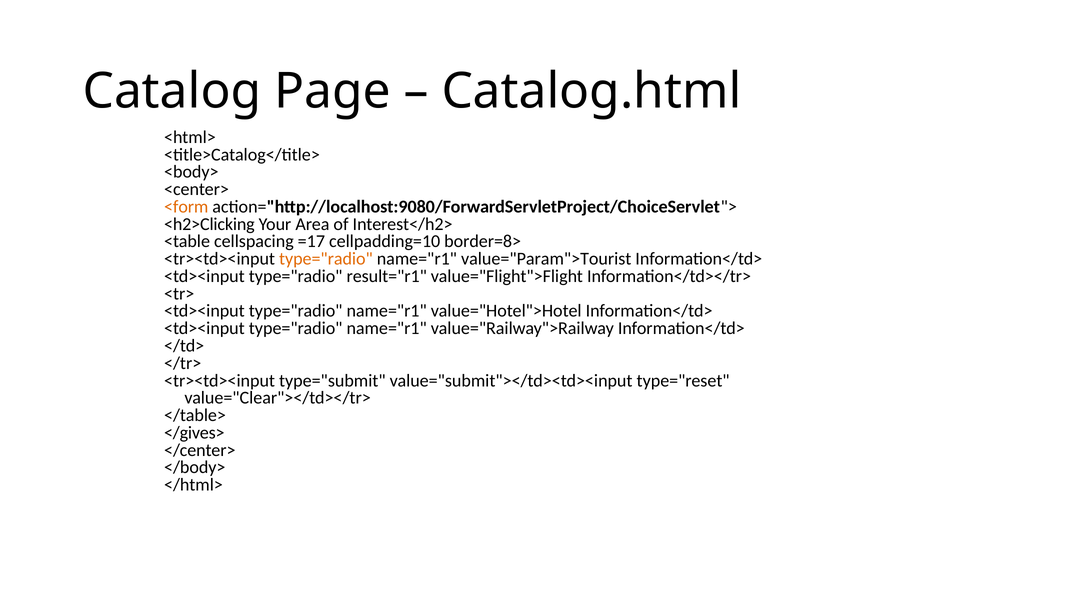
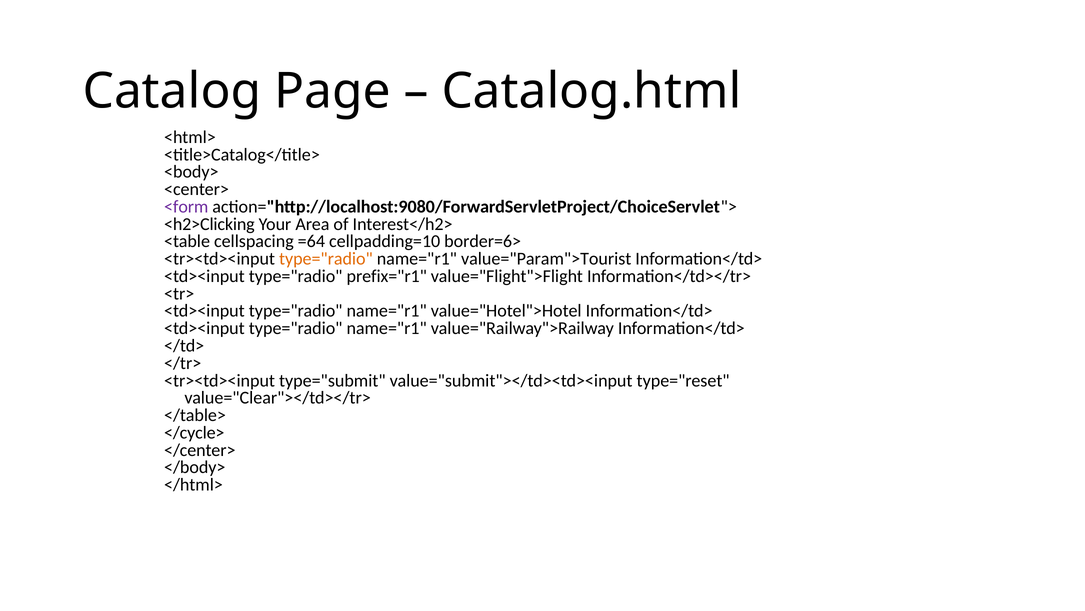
<form colour: orange -> purple
=17: =17 -> =64
border=8>: border=8> -> border=6>
result="r1: result="r1 -> prefix="r1
</gives>: </gives> -> </cycle>
